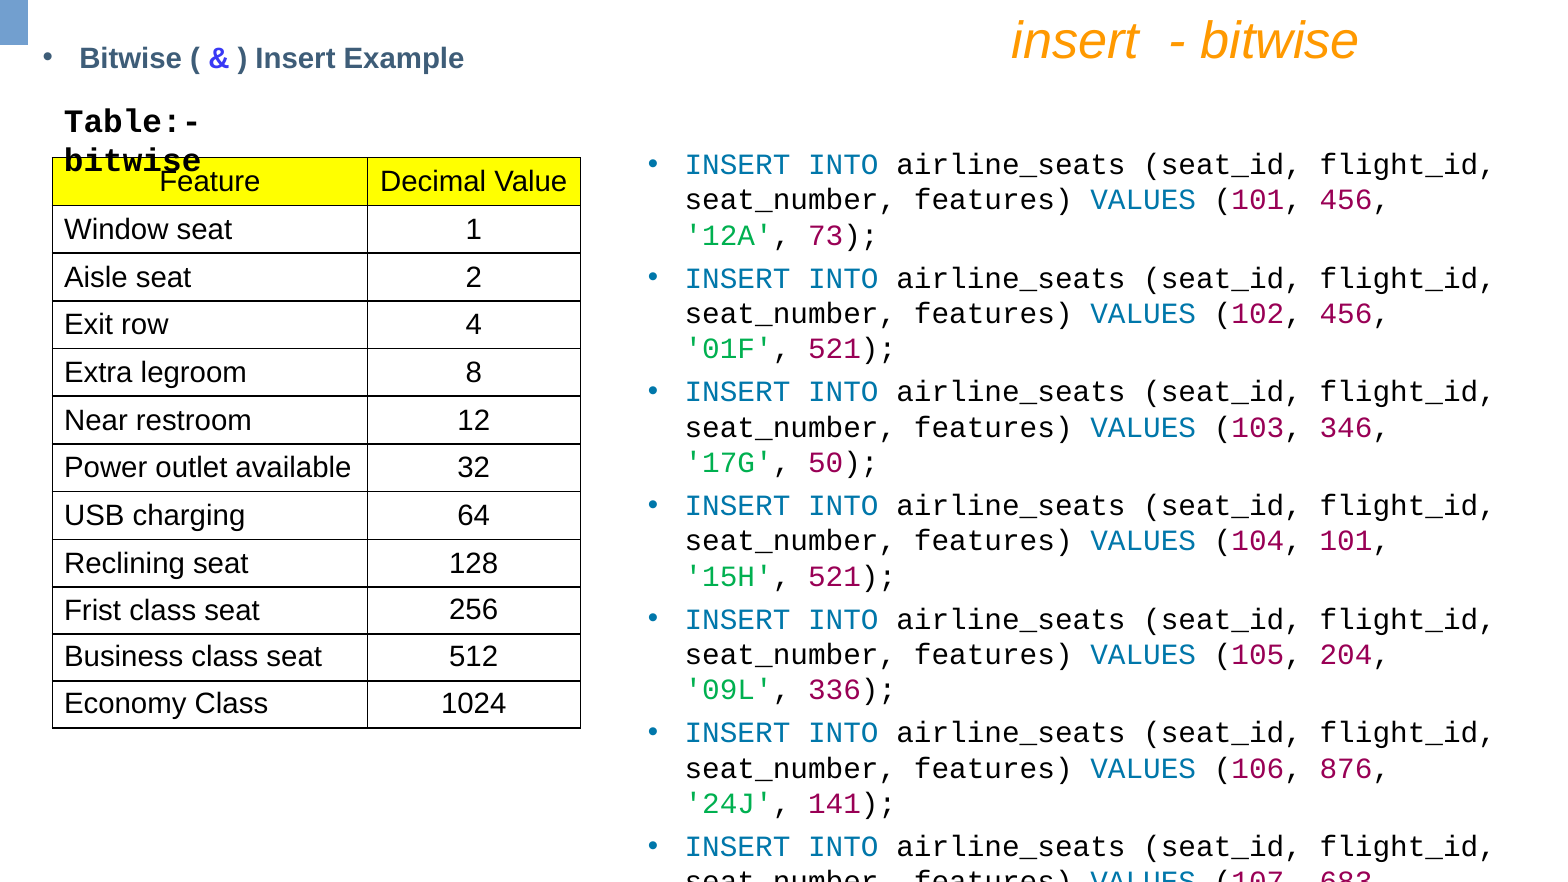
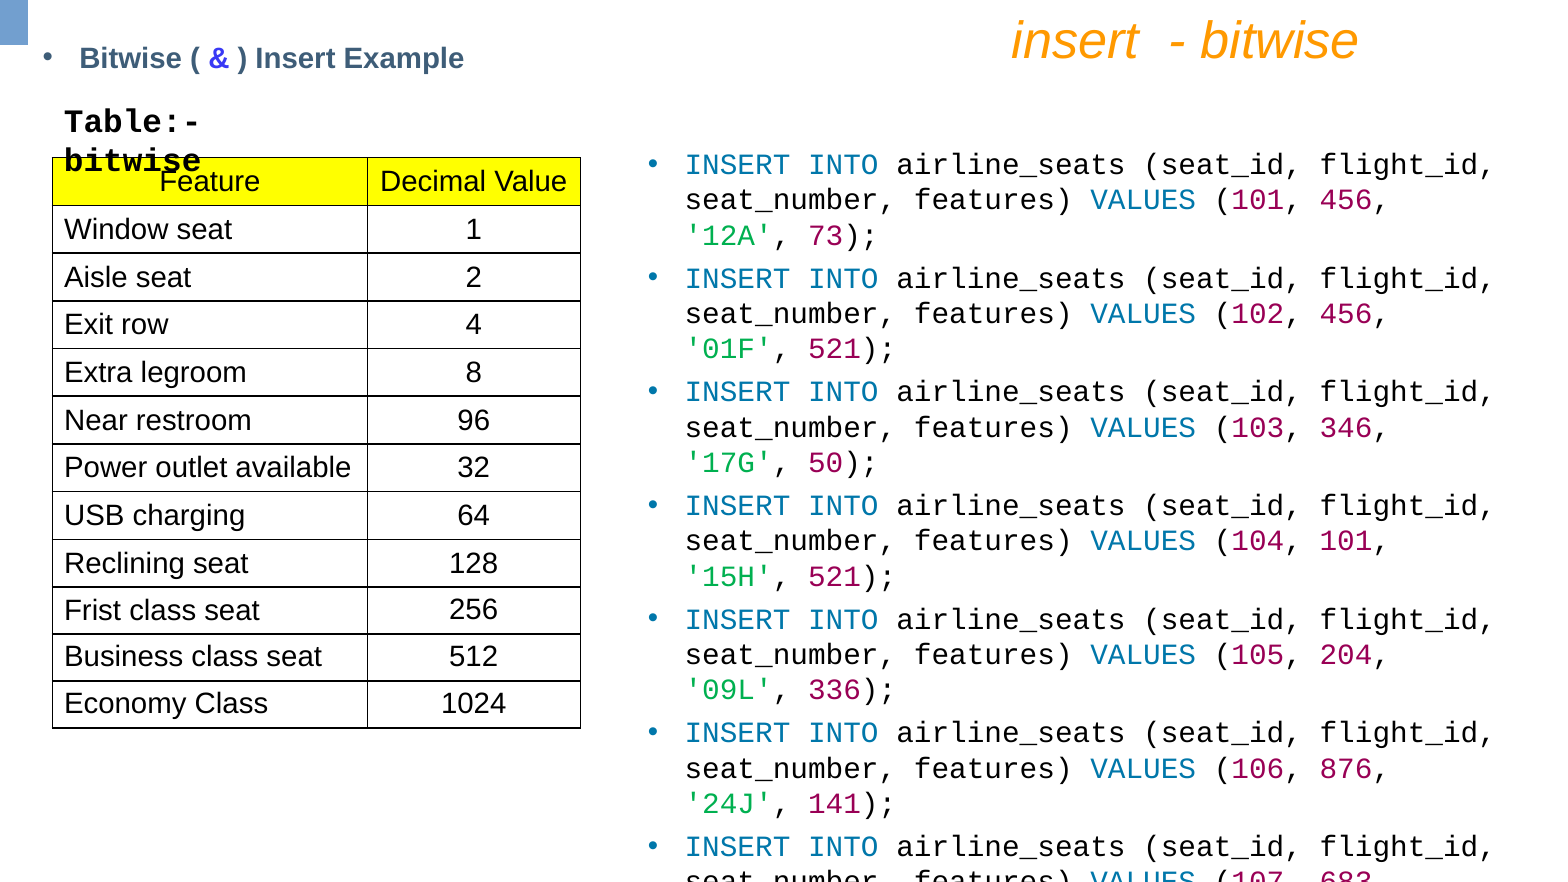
12: 12 -> 96
